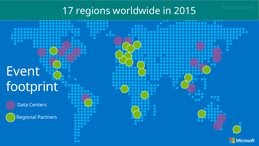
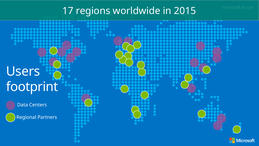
Event: Event -> Users
